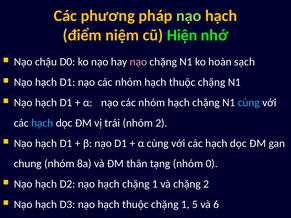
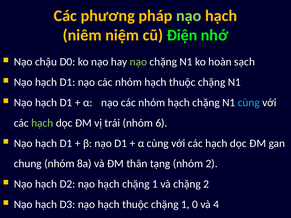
điểm: điểm -> niêm
Hiện: Hiện -> Điện
nạo at (138, 62) colour: pink -> light green
hạch at (42, 123) colour: light blue -> light green
nhóm 2: 2 -> 6
nhóm 0: 0 -> 2
5: 5 -> 0
6: 6 -> 4
